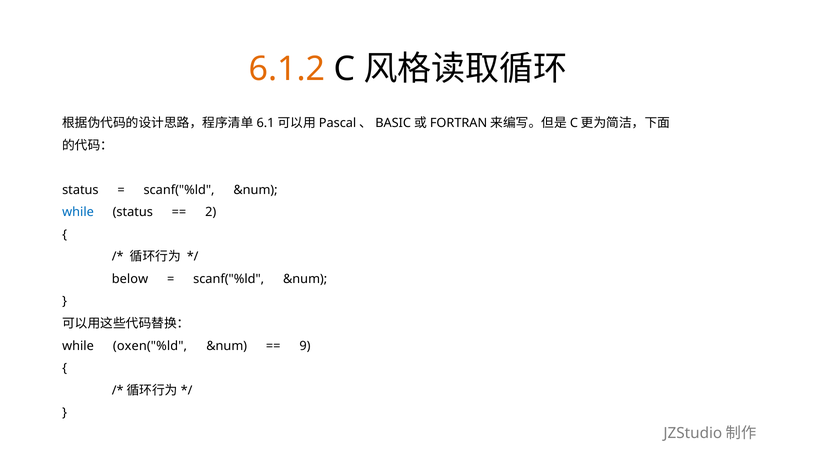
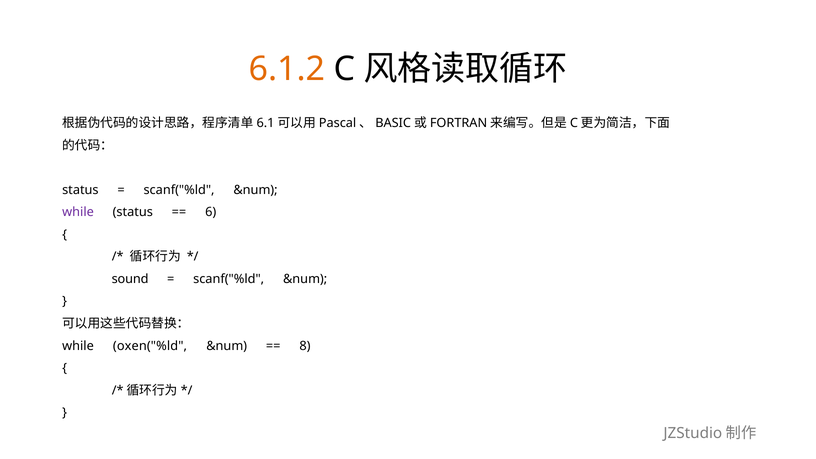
while at (78, 212) colour: blue -> purple
2: 2 -> 6
below: below -> sound
9: 9 -> 8
